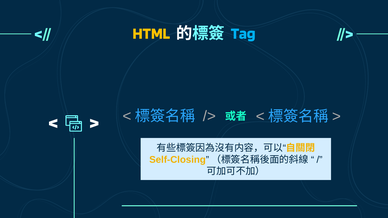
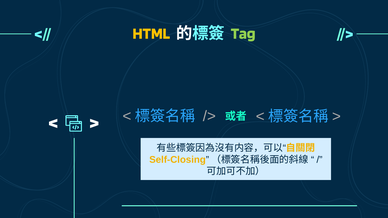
Tag colour: light blue -> light green
